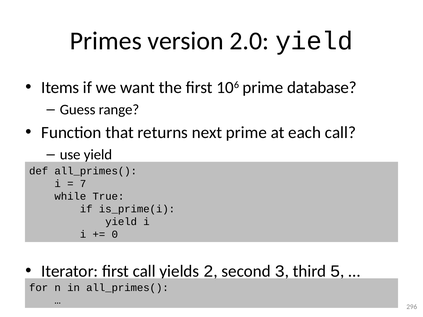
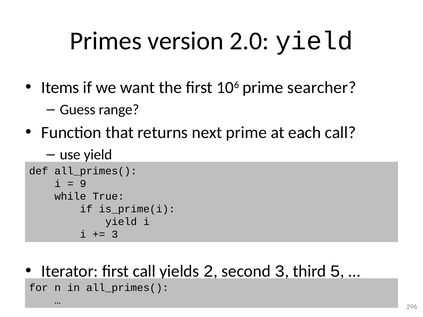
database: database -> searcher
7: 7 -> 9
0 at (115, 235): 0 -> 3
